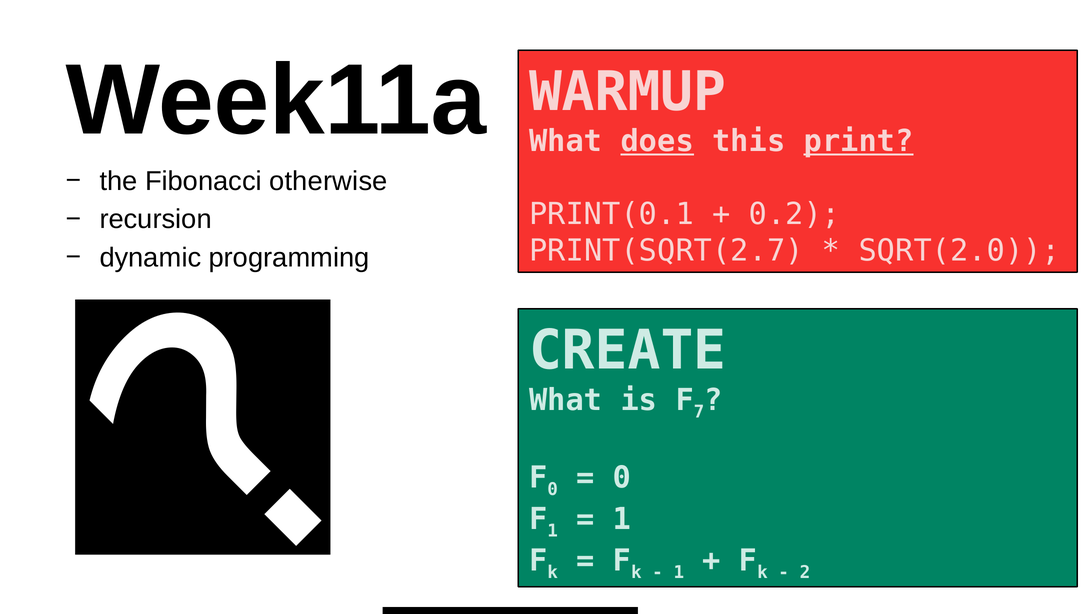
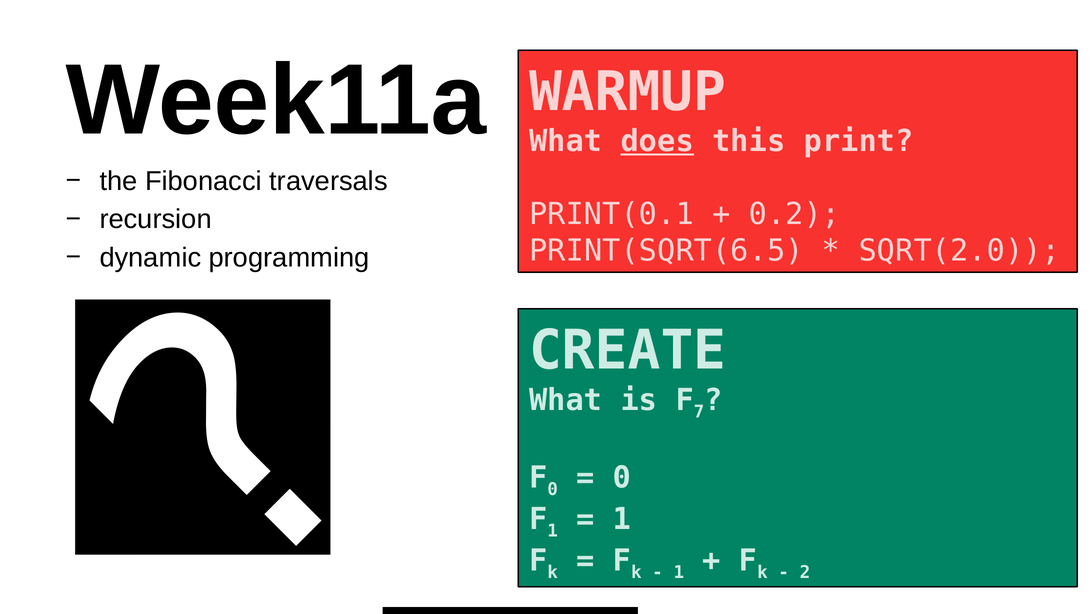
print underline: present -> none
otherwise: otherwise -> traversals
PRINT(SQRT(2.7: PRINT(SQRT(2.7 -> PRINT(SQRT(6.5
